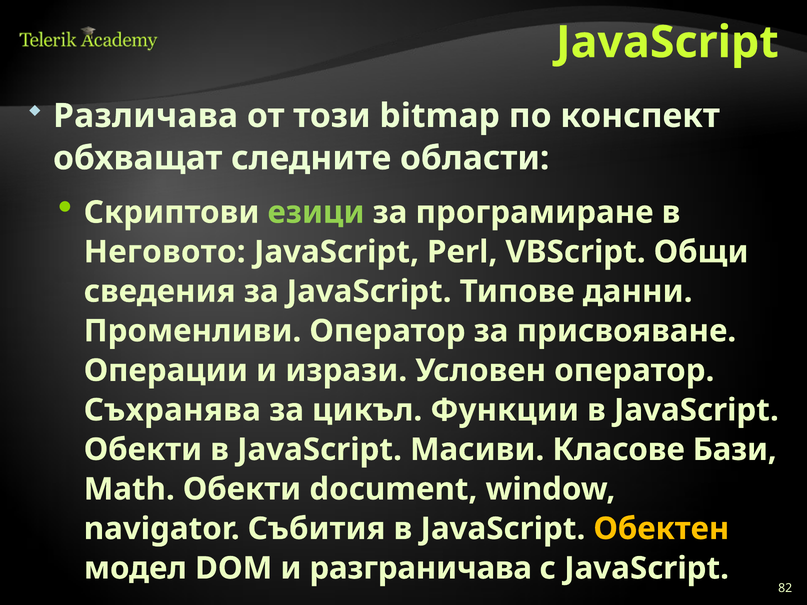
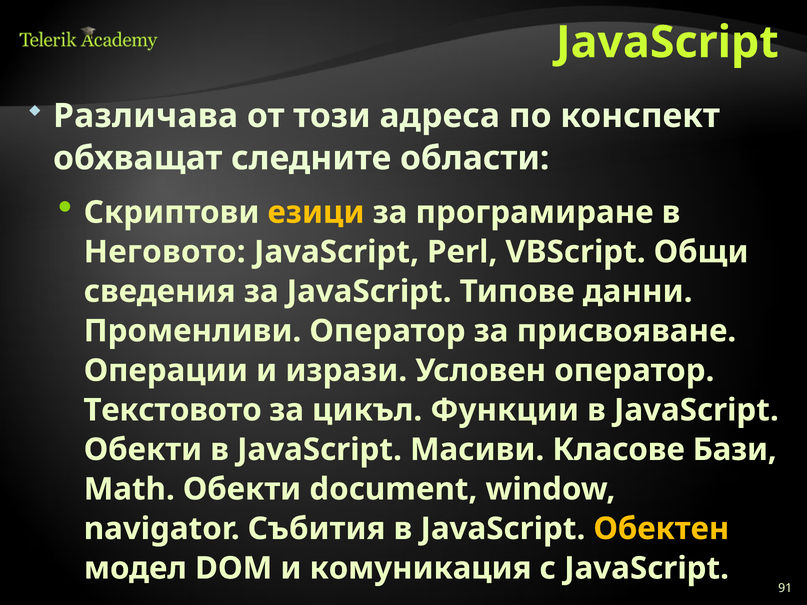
bitmap: bitmap -> адреса
езици colour: light green -> yellow
Съхранява: Съхранява -> Текстовото
разграничава: разграничава -> комуникация
82: 82 -> 91
